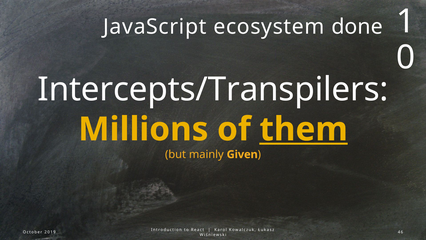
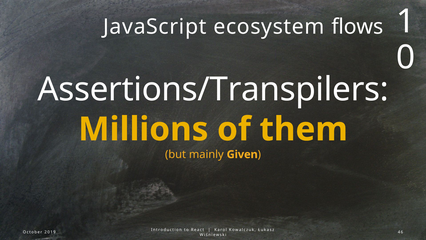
done: done -> flows
Intercepts/Transpilers: Intercepts/Transpilers -> Assertions/Transpilers
them underline: present -> none
